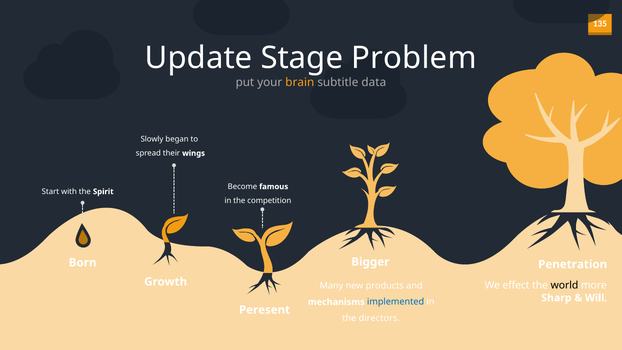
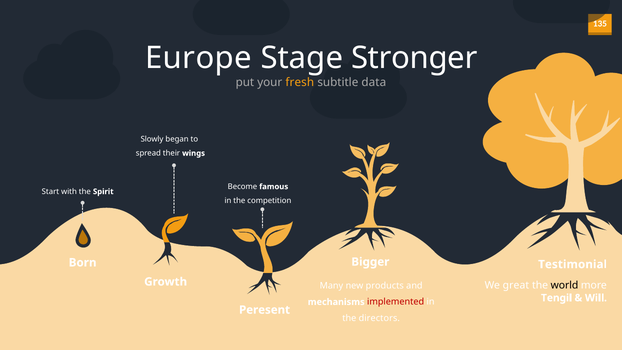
Update: Update -> Europe
Problem: Problem -> Stronger
brain: brain -> fresh
Penetration: Penetration -> Testimonial
effect: effect -> great
Sharp: Sharp -> Tengil
implemented colour: blue -> red
